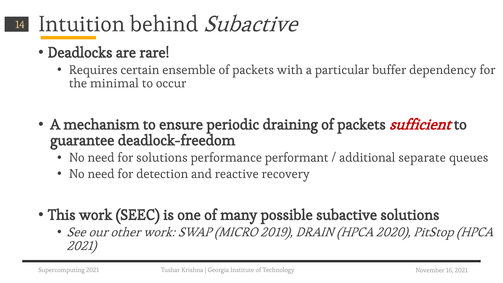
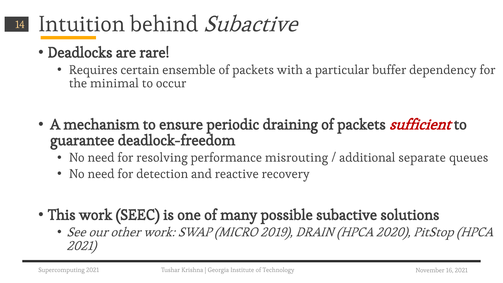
for solutions: solutions -> resolving
performant: performant -> misrouting
